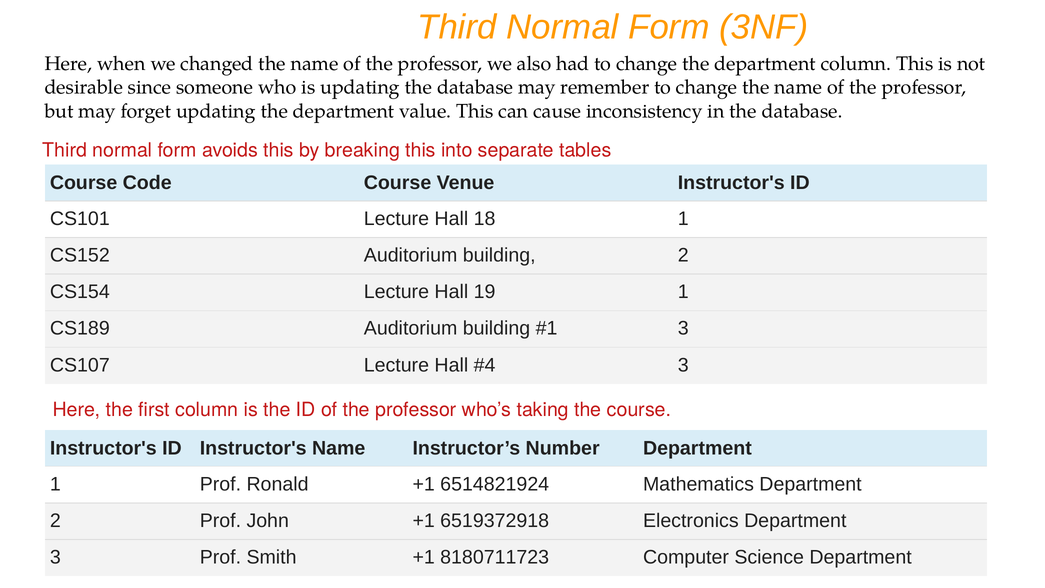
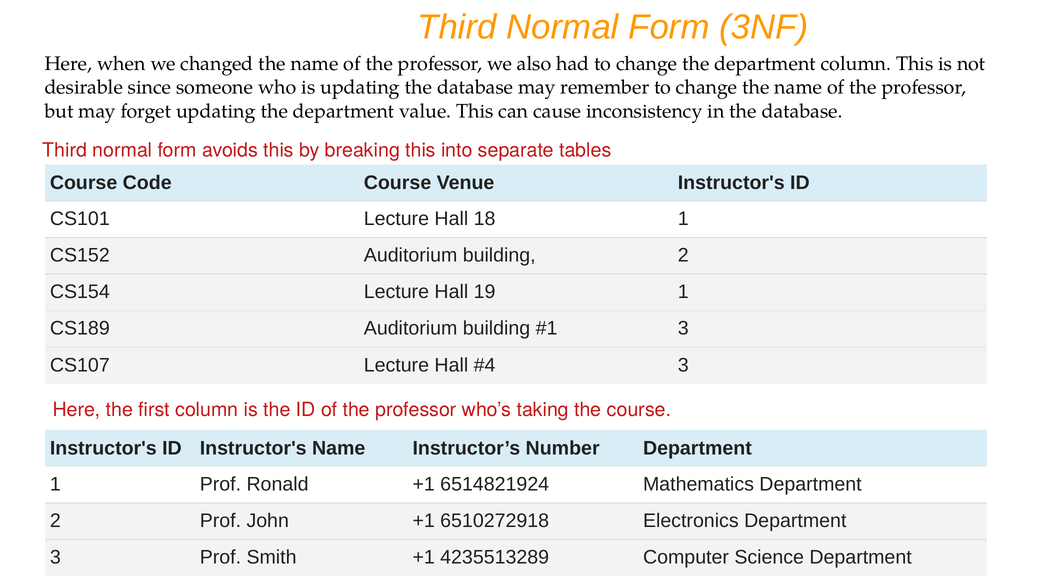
6519372918: 6519372918 -> 6510272918
8180711723: 8180711723 -> 4235513289
